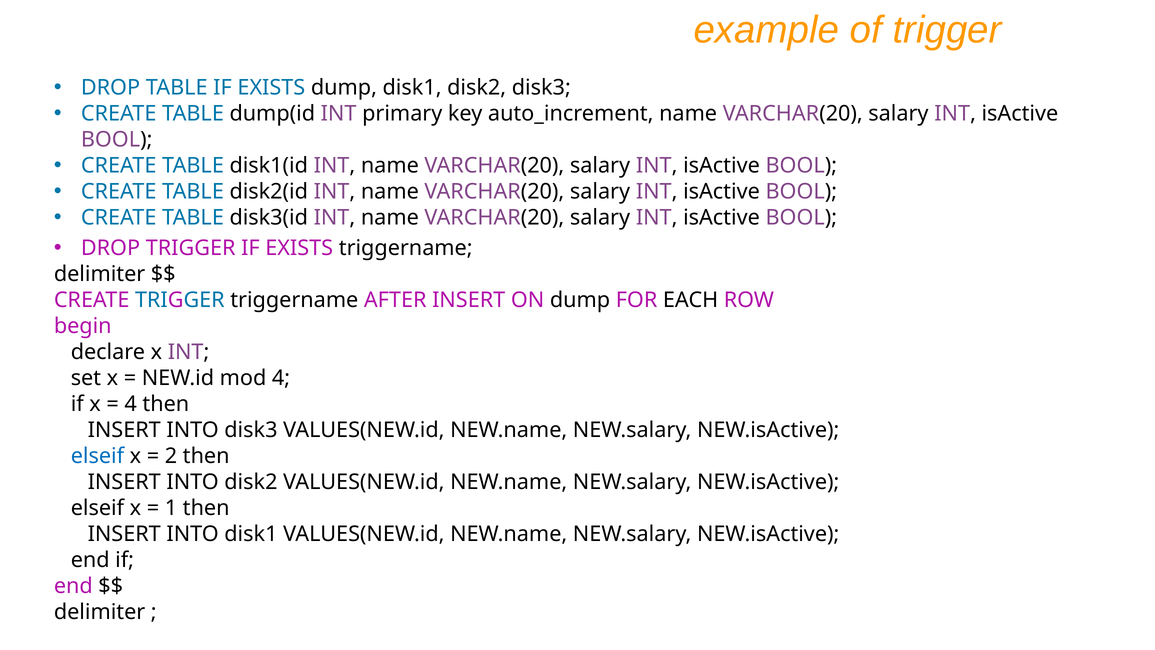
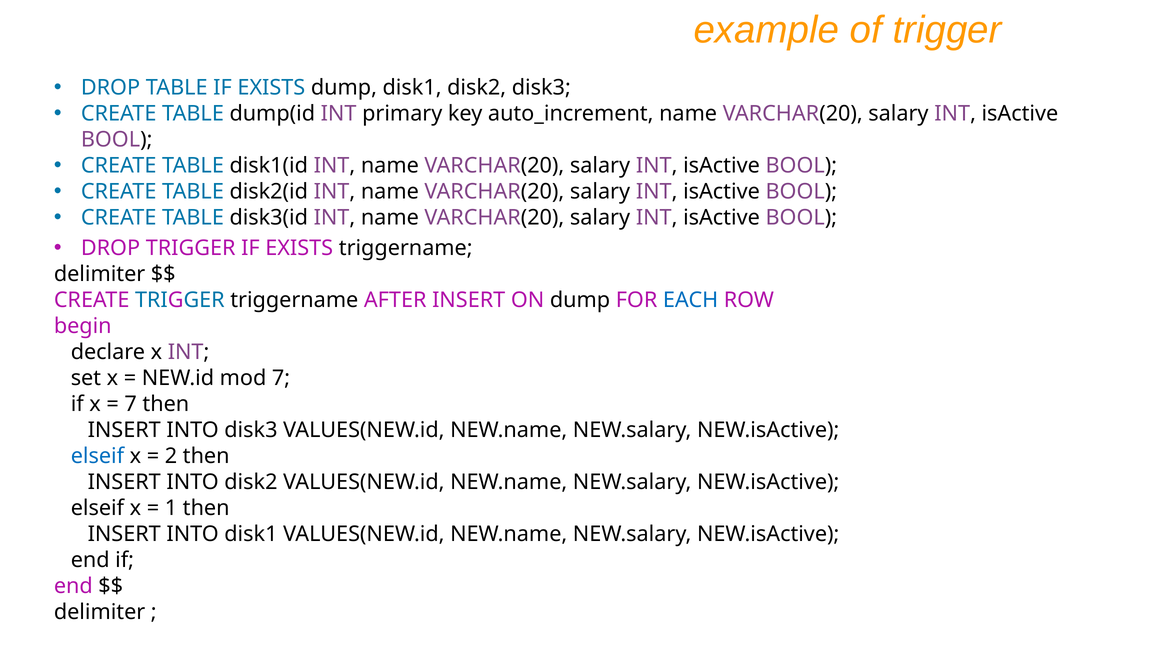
EACH colour: black -> blue
mod 4: 4 -> 7
4 at (131, 404): 4 -> 7
